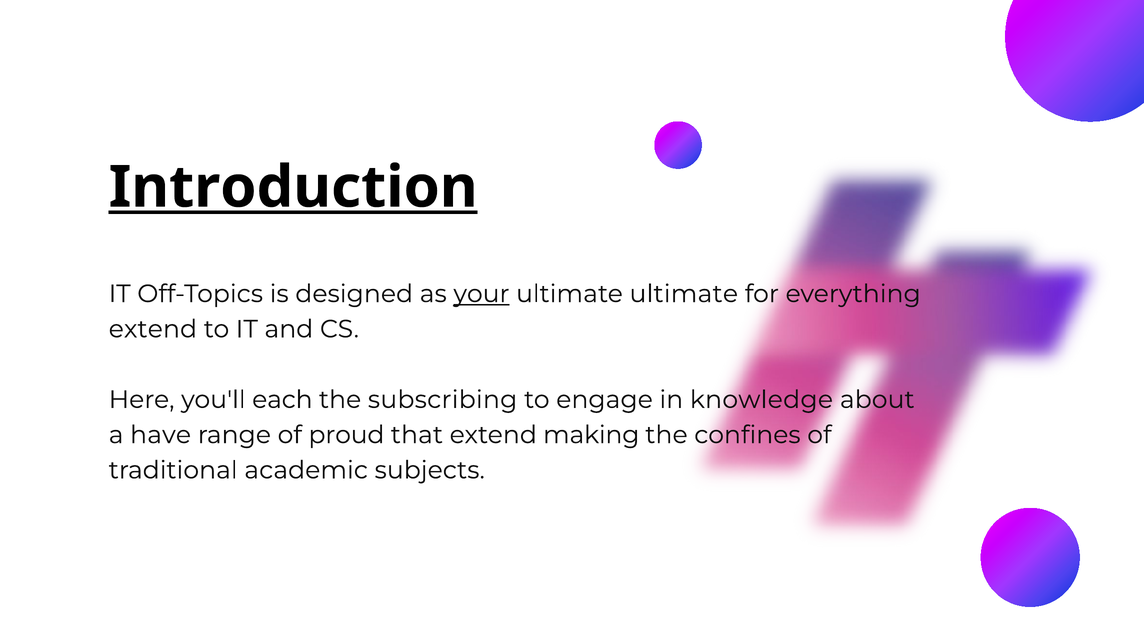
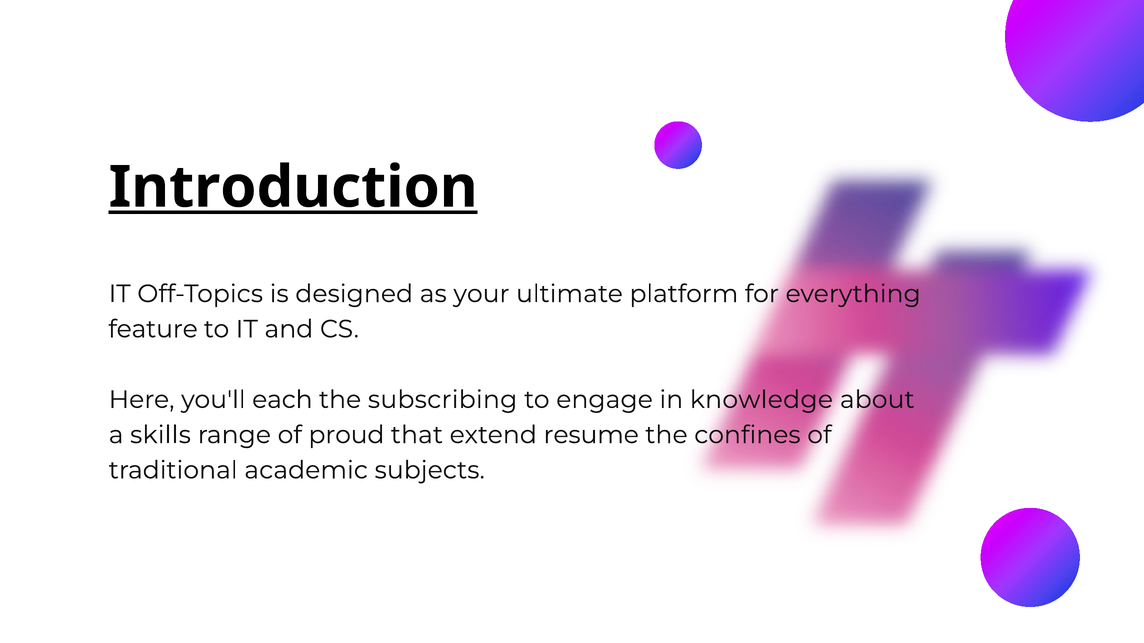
your underline: present -> none
ultimate ultimate: ultimate -> platform
extend at (153, 329): extend -> feature
have: have -> skills
making: making -> resume
